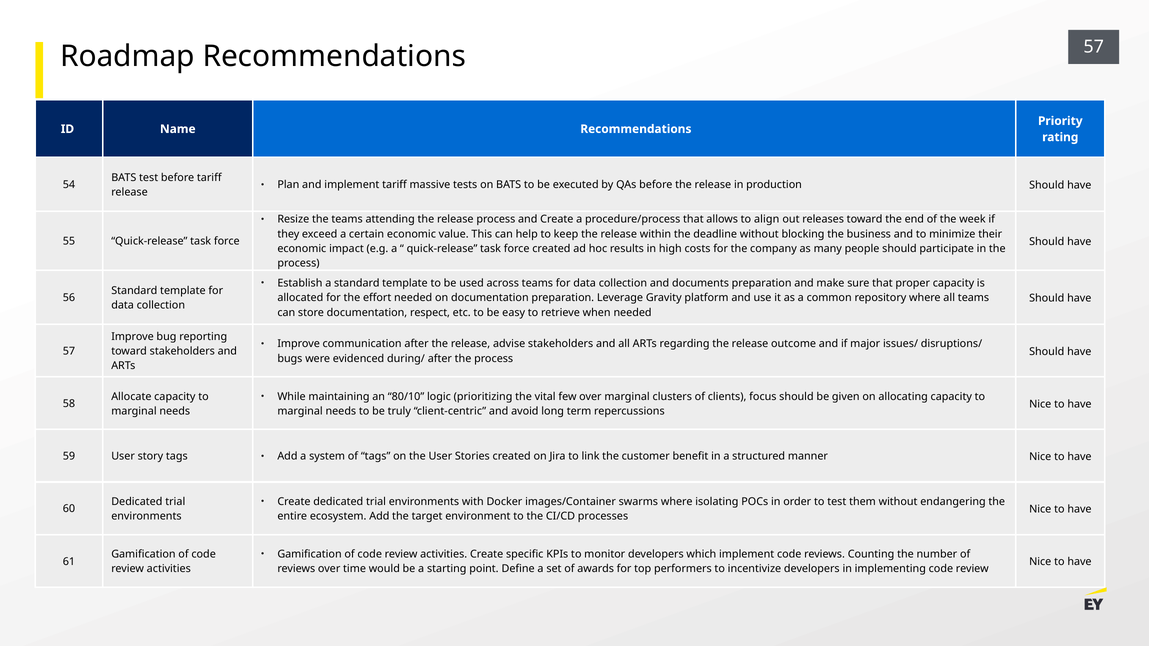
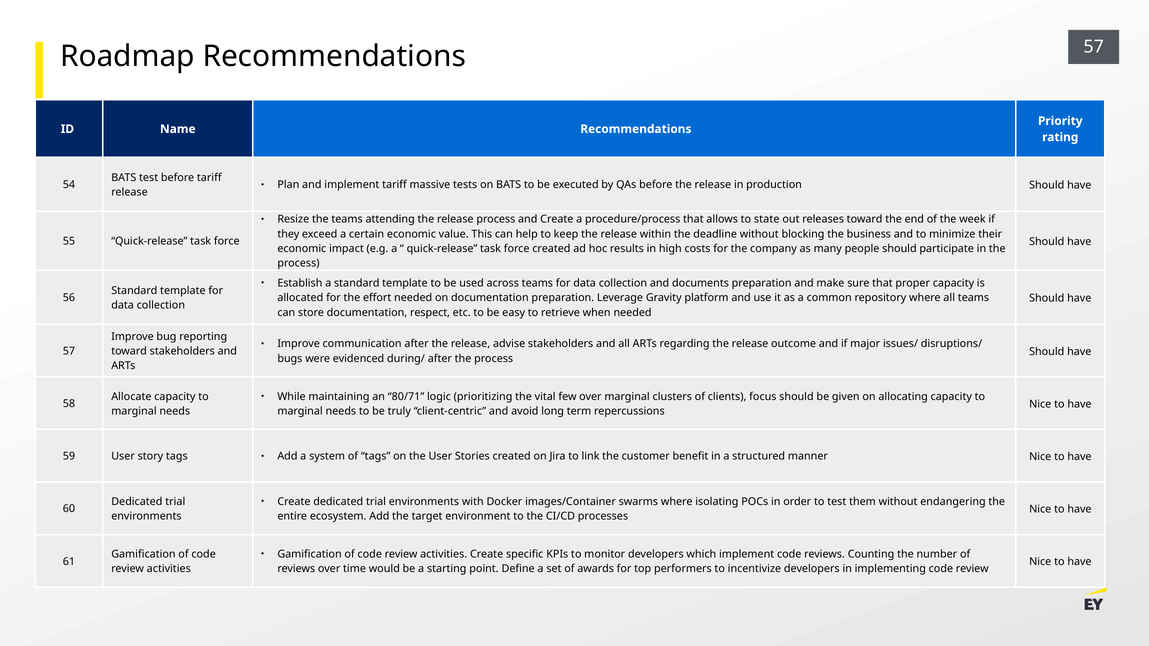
align: align -> state
80/10: 80/10 -> 80/71
